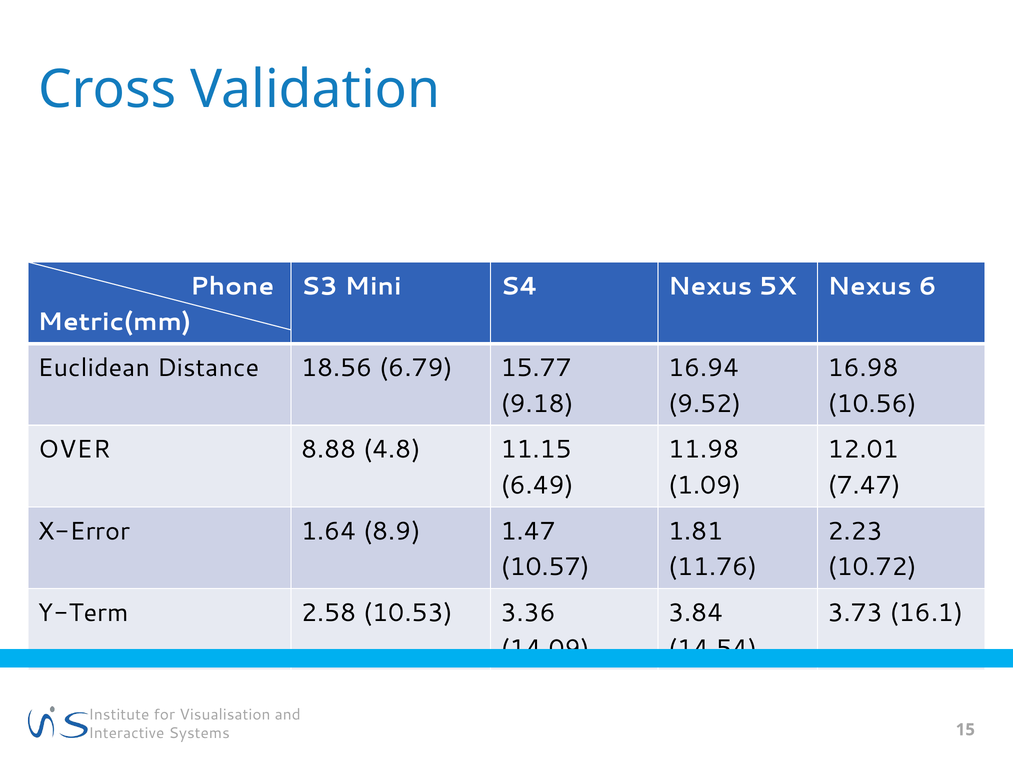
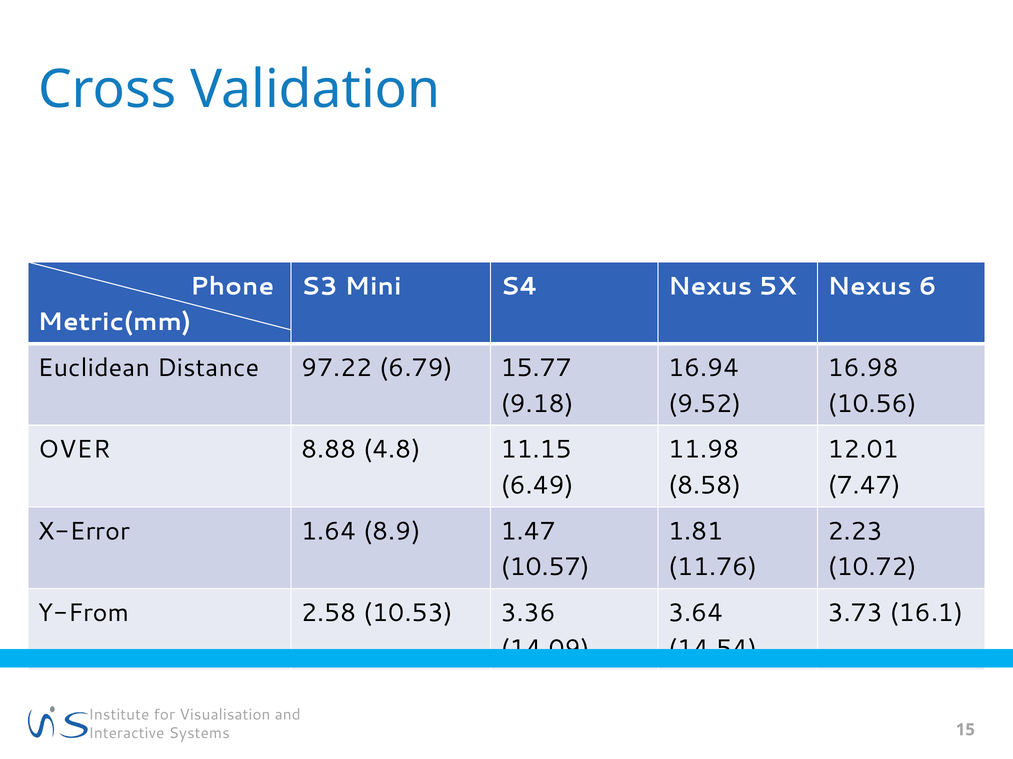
18.56: 18.56 -> 97.22
1.09: 1.09 -> 8.58
Y-Term: Y-Term -> Y-From
3.84: 3.84 -> 3.64
